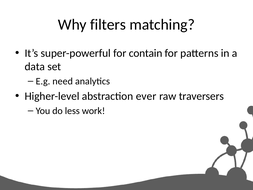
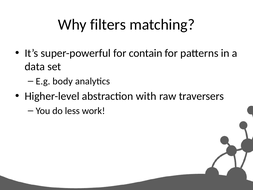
need: need -> body
ever: ever -> with
